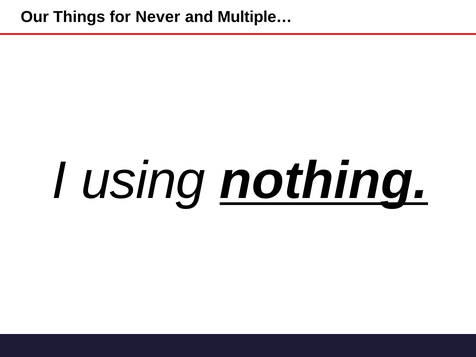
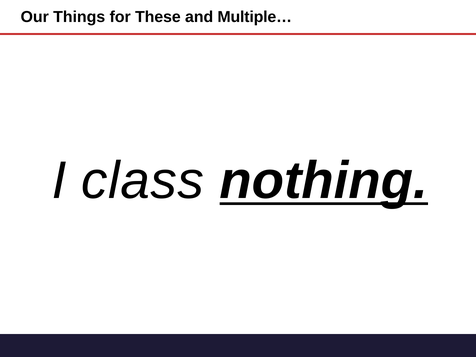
Never: Never -> These
using: using -> class
